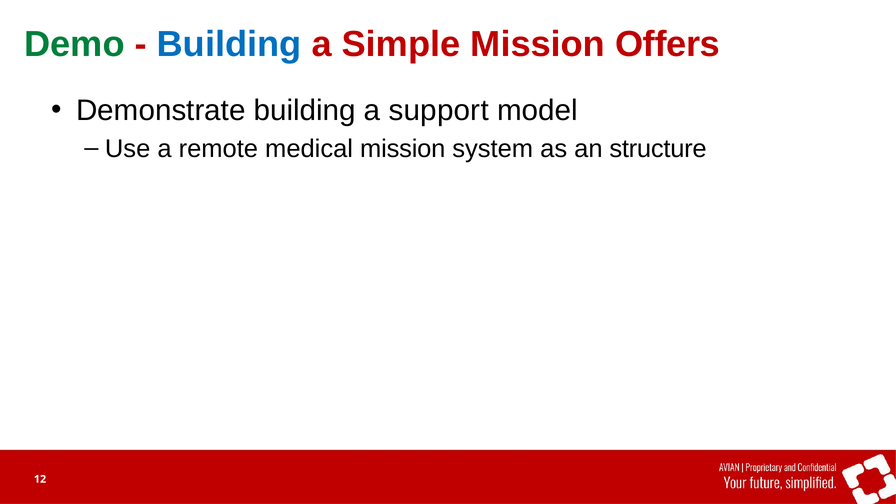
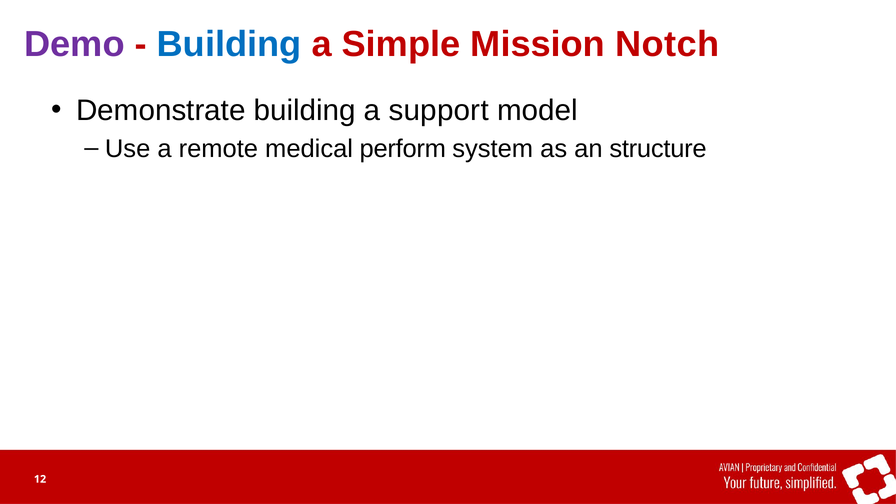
Demo colour: green -> purple
Offers: Offers -> Notch
medical mission: mission -> perform
